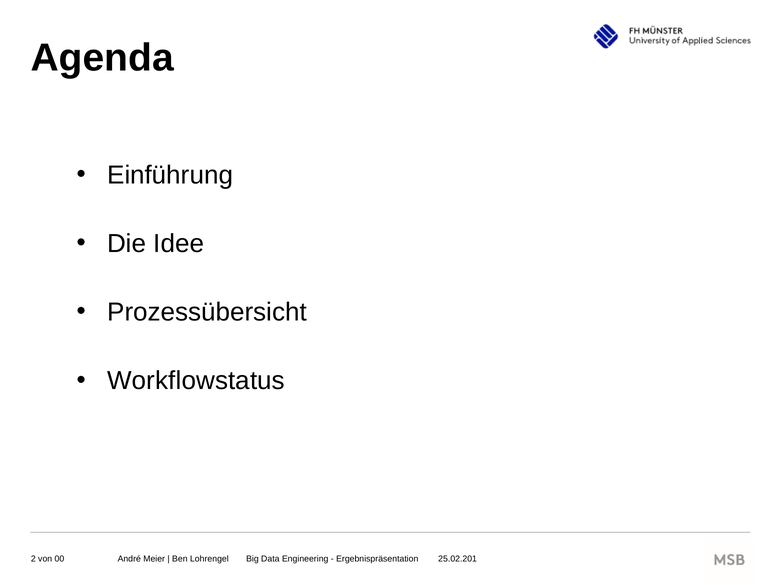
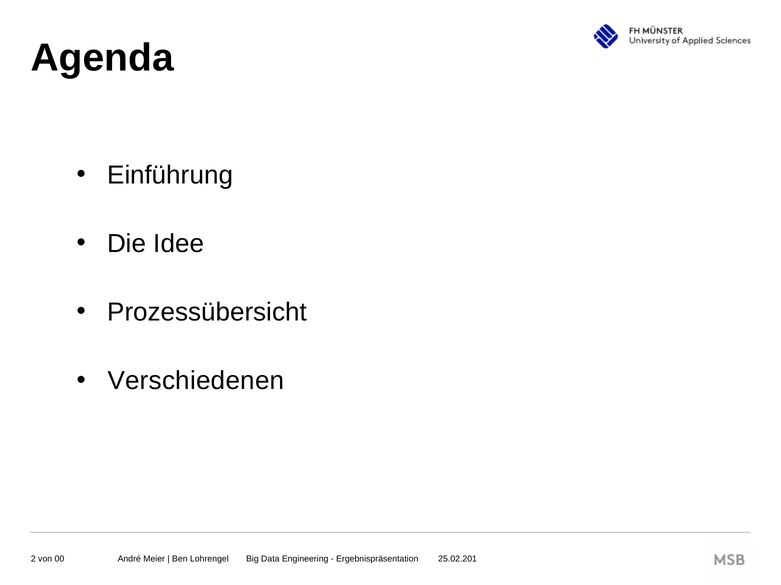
Workflowstatus: Workflowstatus -> Verschiedenen
